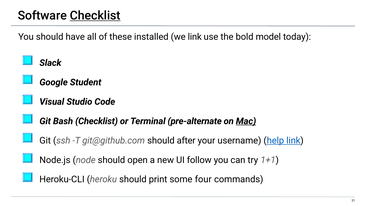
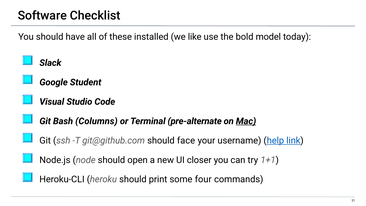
Checklist at (95, 15) underline: present -> none
we link: link -> like
Bash Checklist: Checklist -> Columns
after: after -> face
follow: follow -> closer
